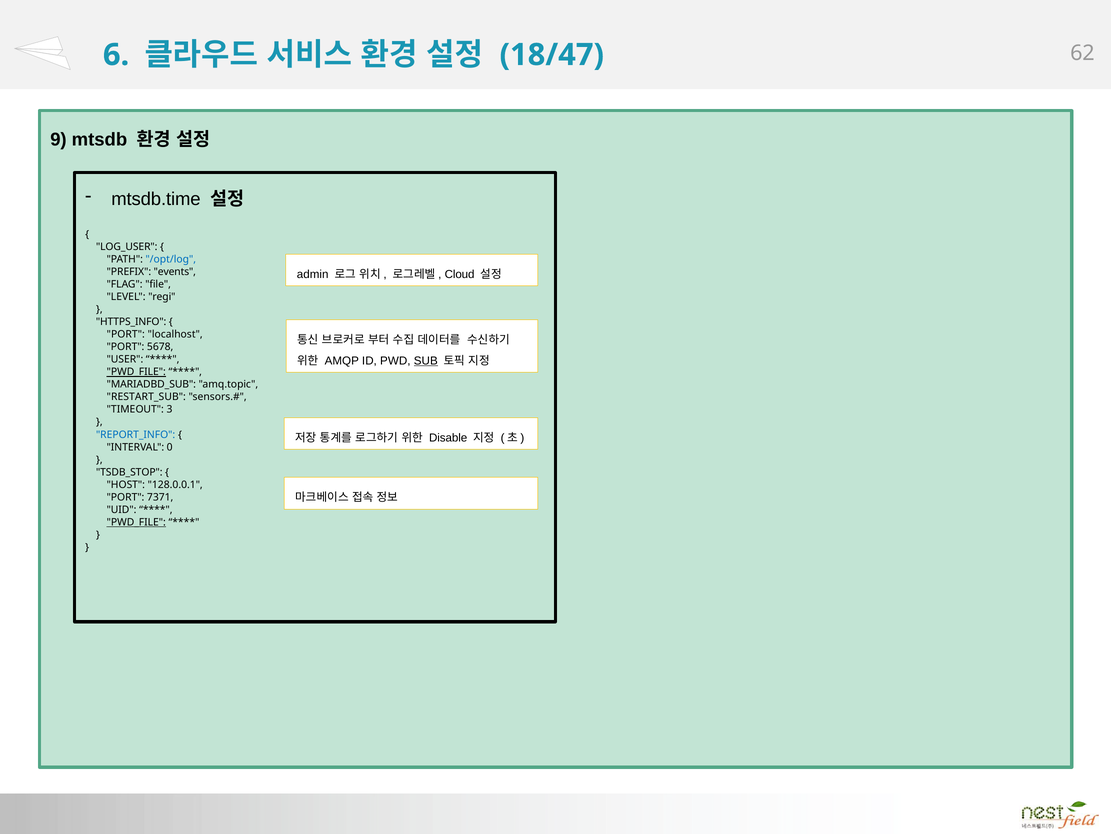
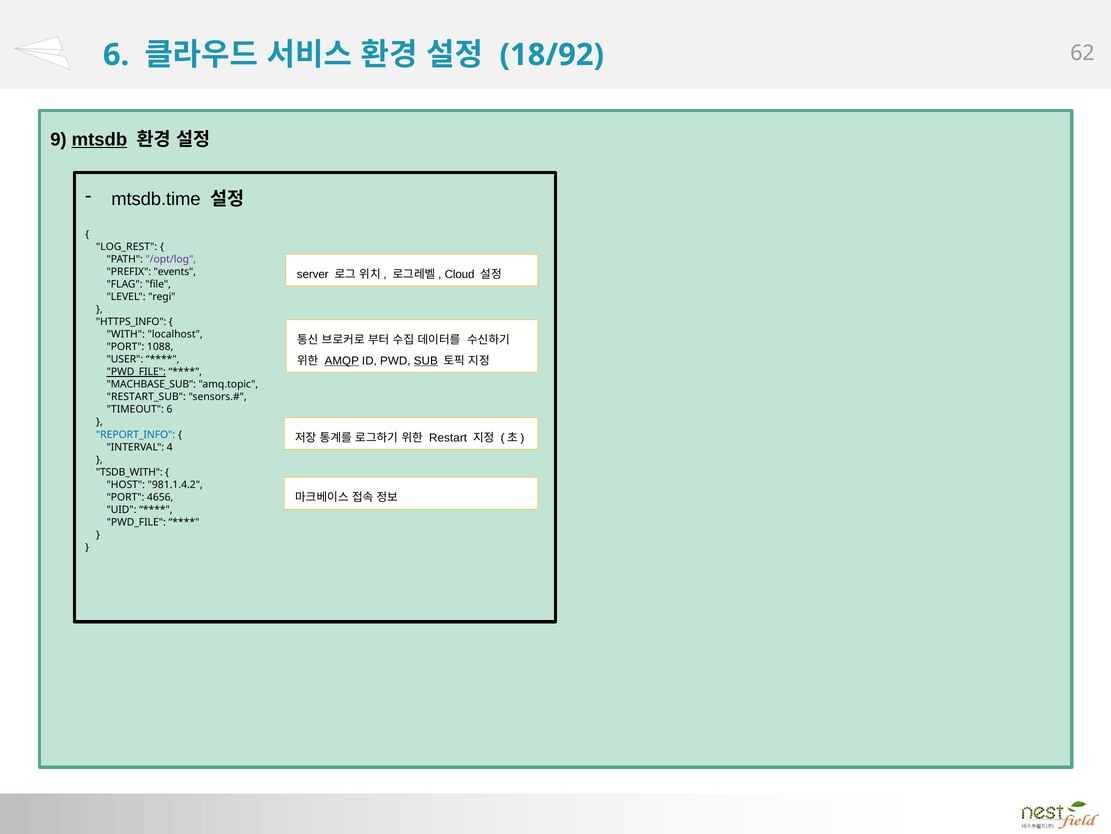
18/47: 18/47 -> 18/92
mtsdb underline: none -> present
LOG_USER: LOG_USER -> LOG_REST
/opt/log colour: blue -> purple
admin: admin -> server
PORT at (126, 334): PORT -> WITH
5678: 5678 -> 1088
AMQP underline: none -> present
MARIADBD_SUB: MARIADBD_SUB -> MACHBASE_SUB
TIMEOUT 3: 3 -> 6
Disable: Disable -> Restart
0: 0 -> 4
TSDB_STOP: TSDB_STOP -> TSDB_WITH
128.0.0.1: 128.0.0.1 -> 981.1.4.2
7371: 7371 -> 4656
PWD_FILE at (136, 522) underline: present -> none
